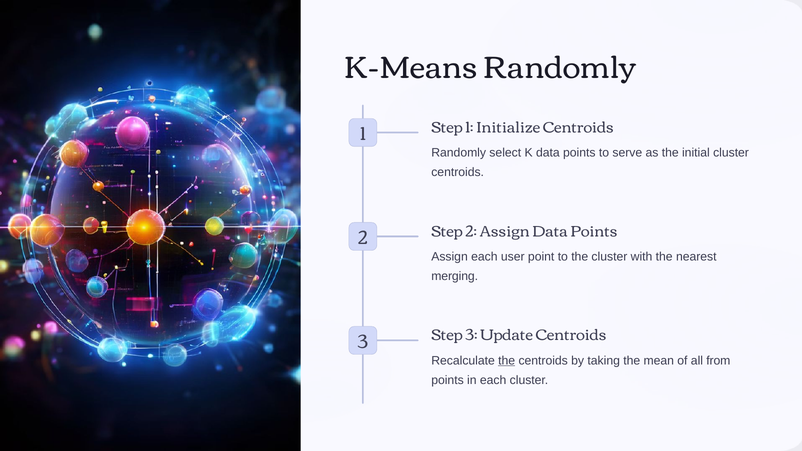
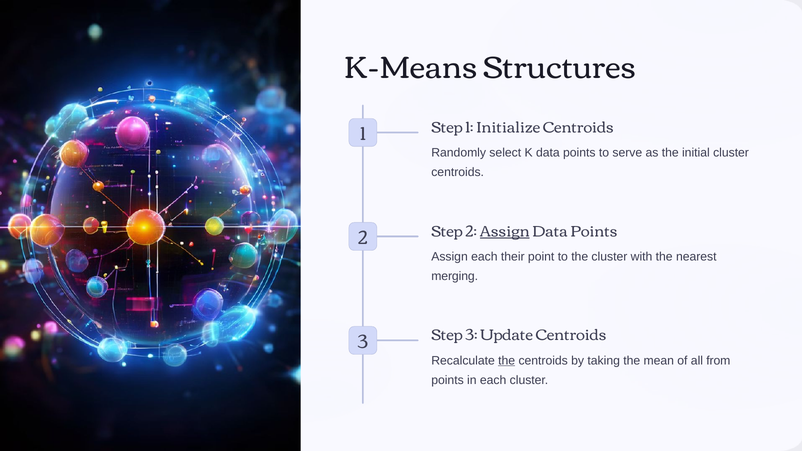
K-Means Randomly: Randomly -> Structures
Assign at (505, 232) underline: none -> present
user: user -> their
